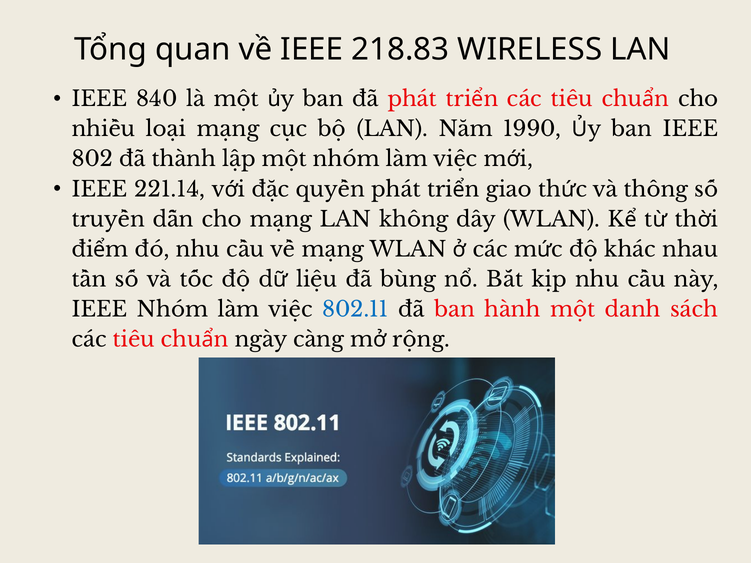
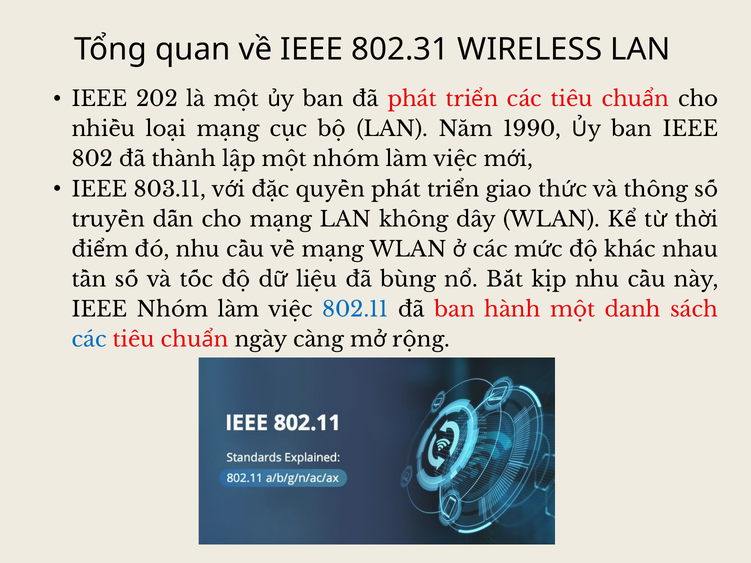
218.83: 218.83 -> 802.31
840: 840 -> 202
221.14: 221.14 -> 803.11
các at (89, 340) colour: black -> blue
